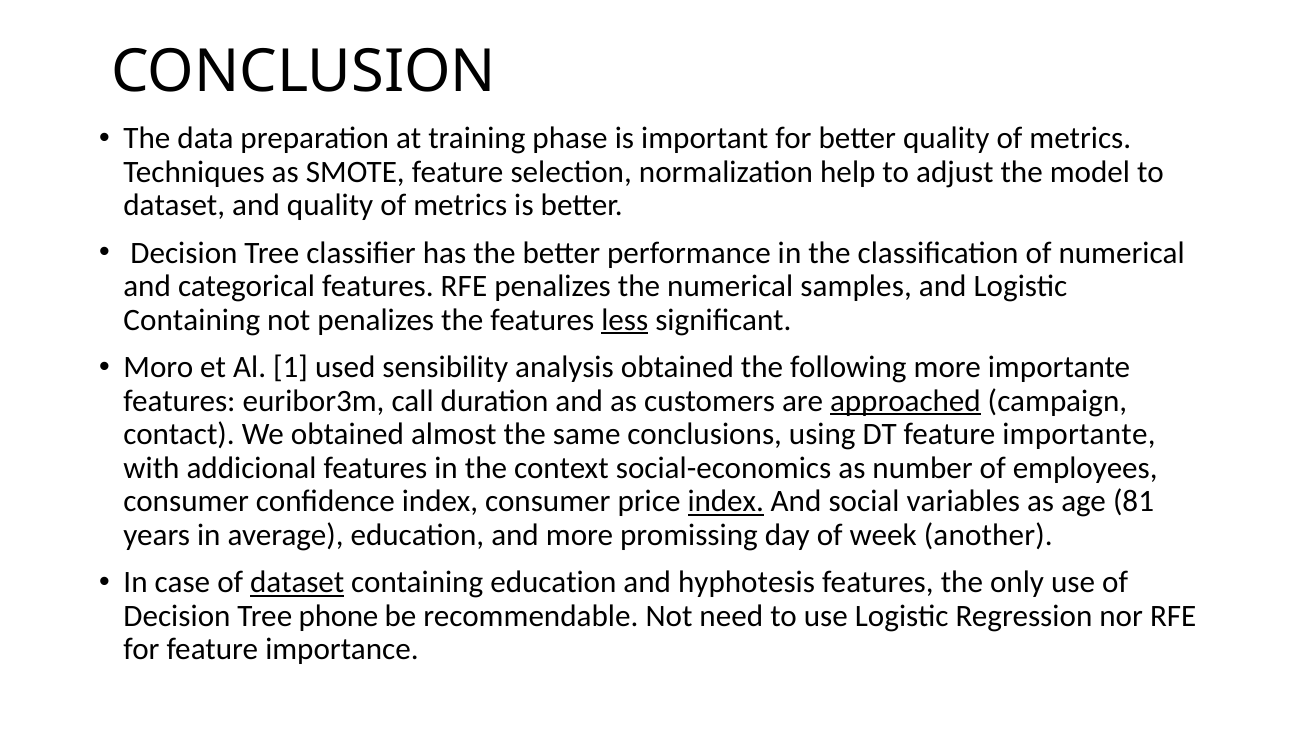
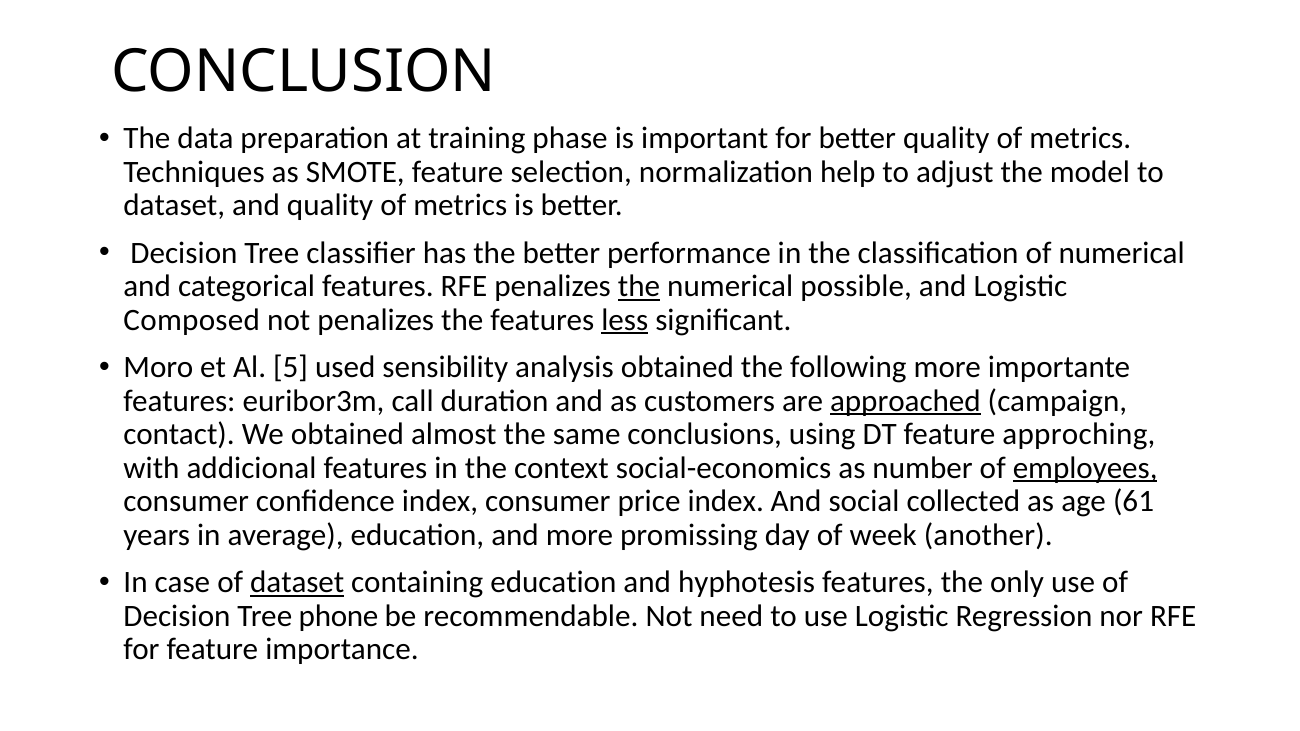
the at (639, 287) underline: none -> present
samples: samples -> possible
Containing at (192, 320): Containing -> Composed
1: 1 -> 5
feature importante: importante -> approching
employees underline: none -> present
index at (726, 502) underline: present -> none
variables: variables -> collected
81: 81 -> 61
